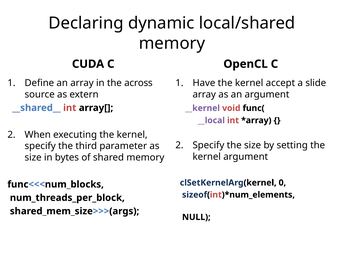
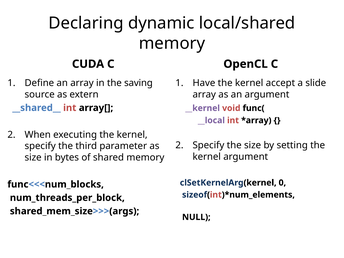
across: across -> saving
